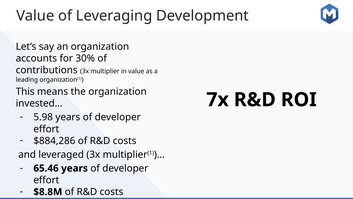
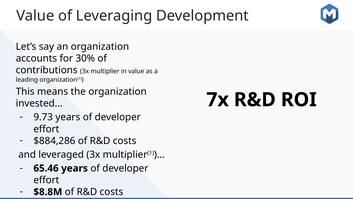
5.98: 5.98 -> 9.73
